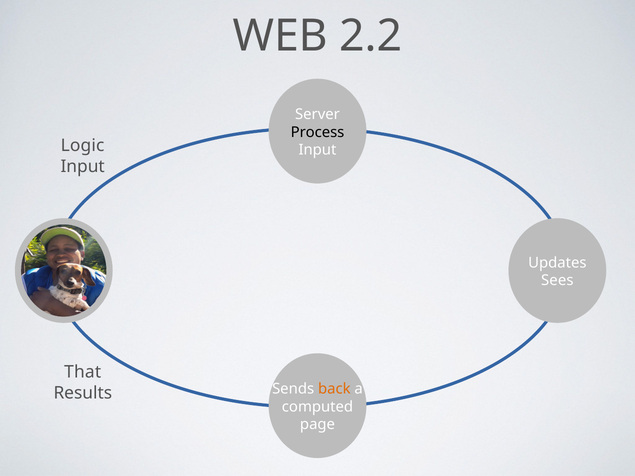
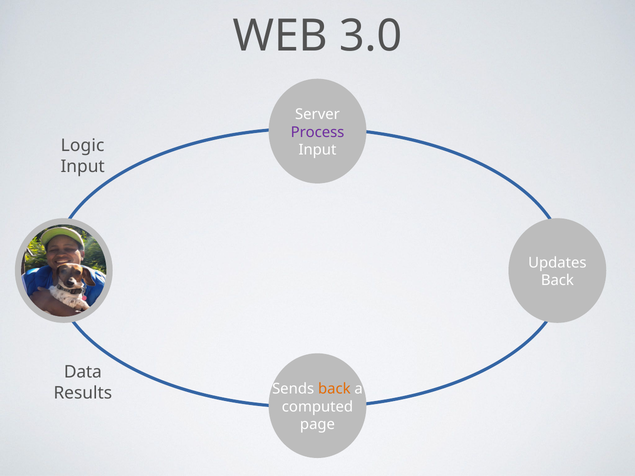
2.2: 2.2 -> 3.0
Process colour: black -> purple
Sees at (557, 281): Sees -> Back
That: That -> Data
